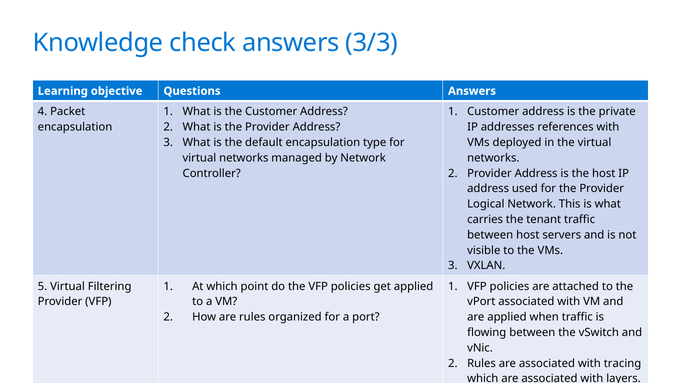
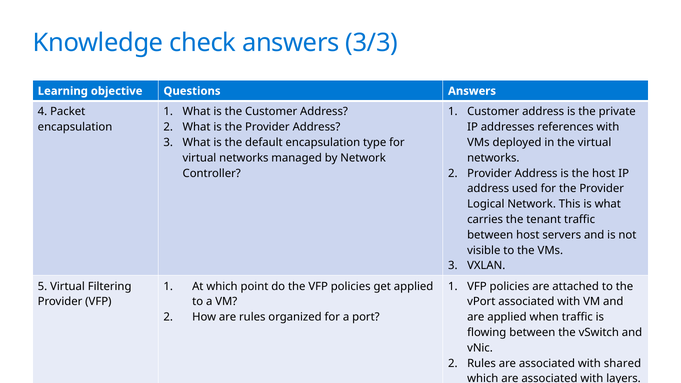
tracing: tracing -> shared
